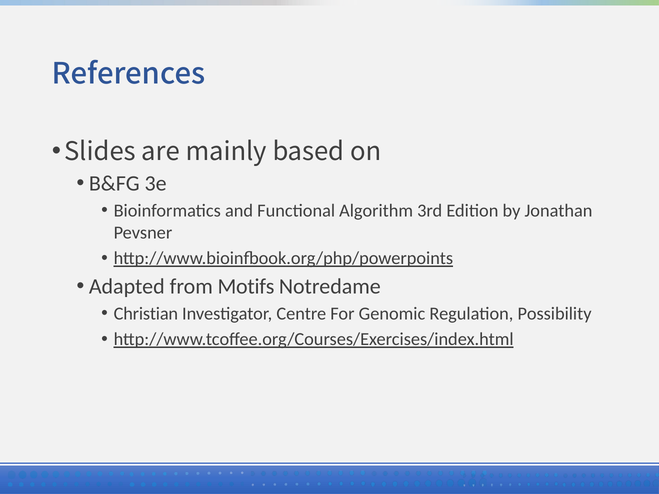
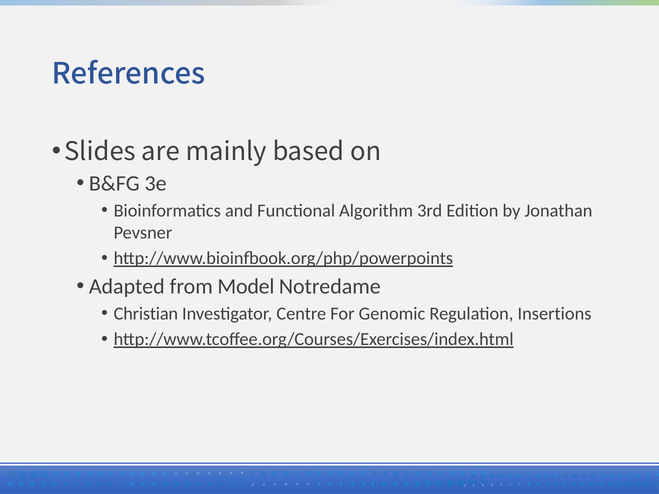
Motifs: Motifs -> Model
Possibility: Possibility -> Insertions
